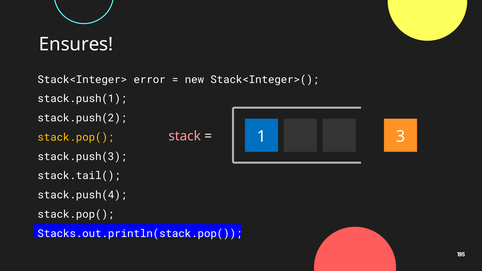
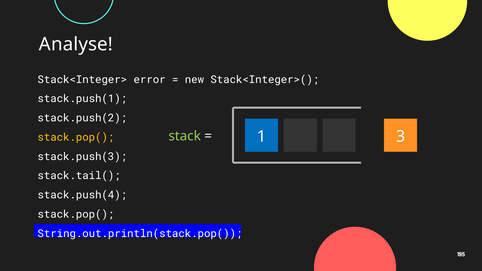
Ensures: Ensures -> Analyse
stack colour: pink -> light green
Stacks.out.println(stack.pop(: Stacks.out.println(stack.pop( -> String.out.println(stack.pop(
